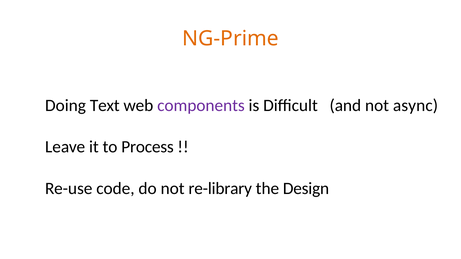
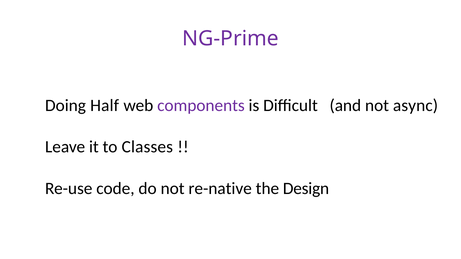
NG-Prime colour: orange -> purple
Text: Text -> Half
Process: Process -> Classes
re-library: re-library -> re-native
